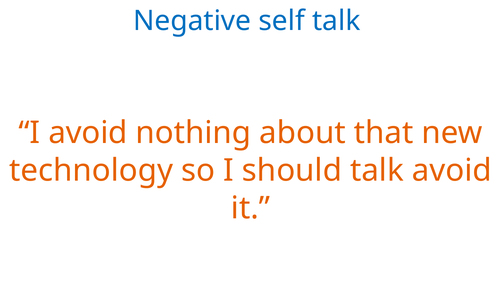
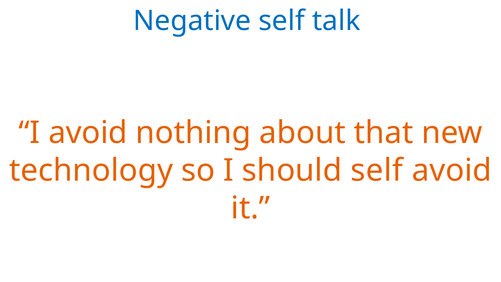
should talk: talk -> self
